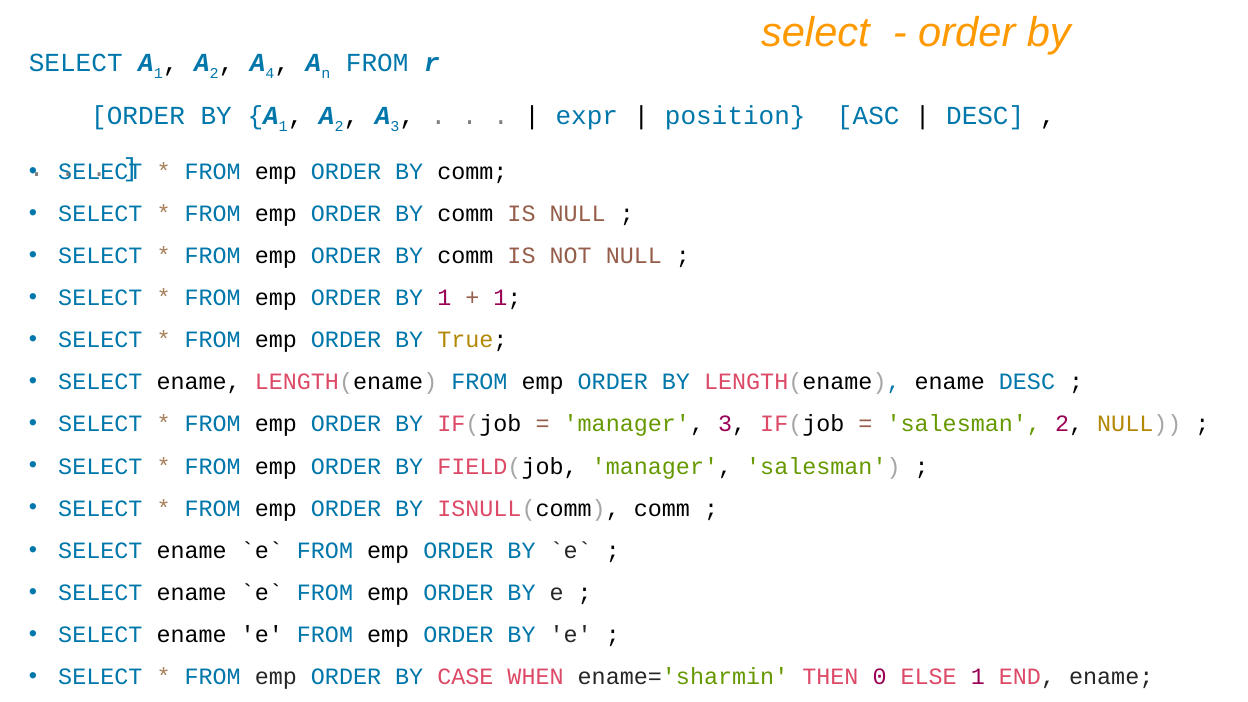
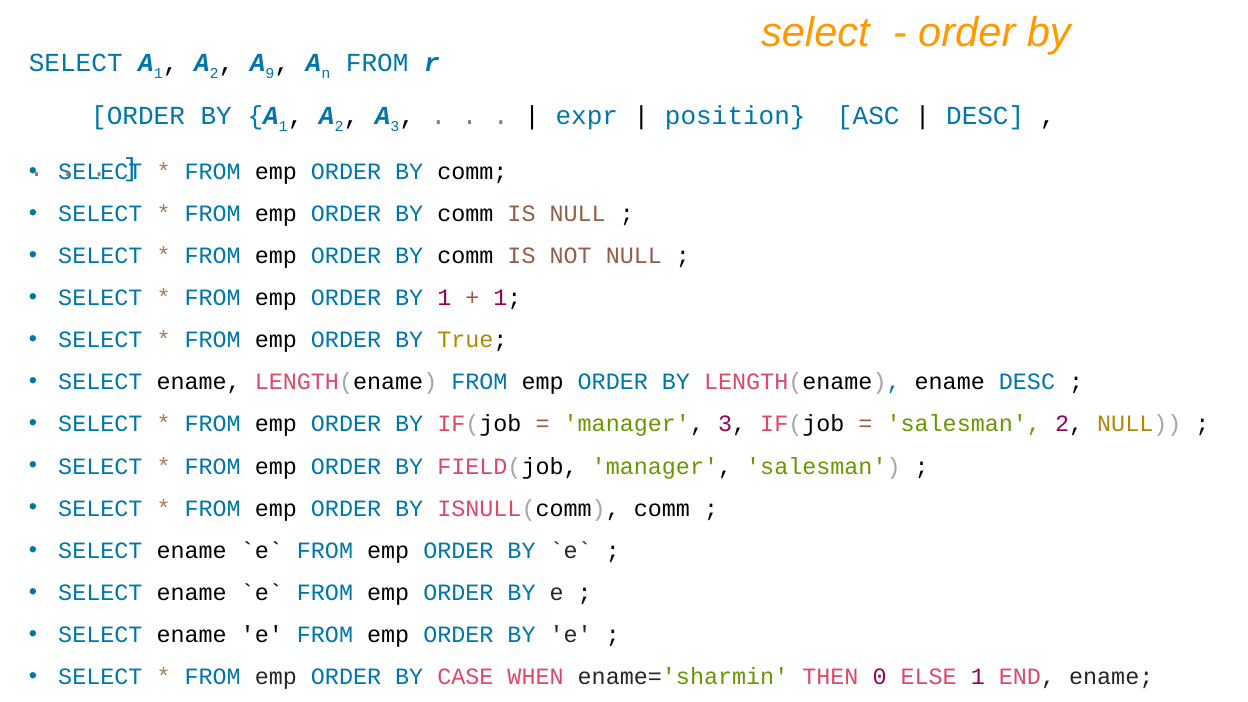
4: 4 -> 9
